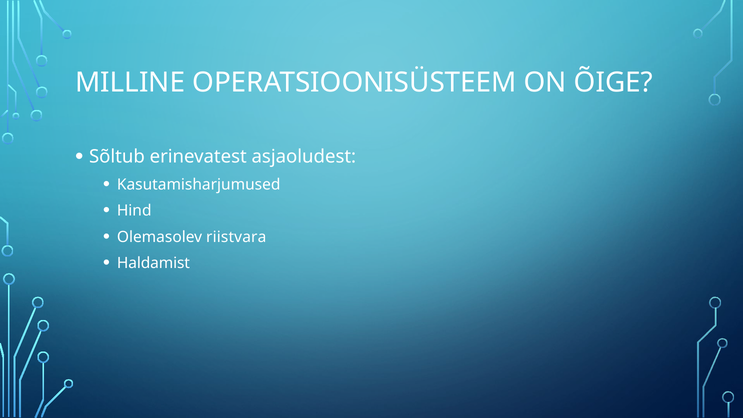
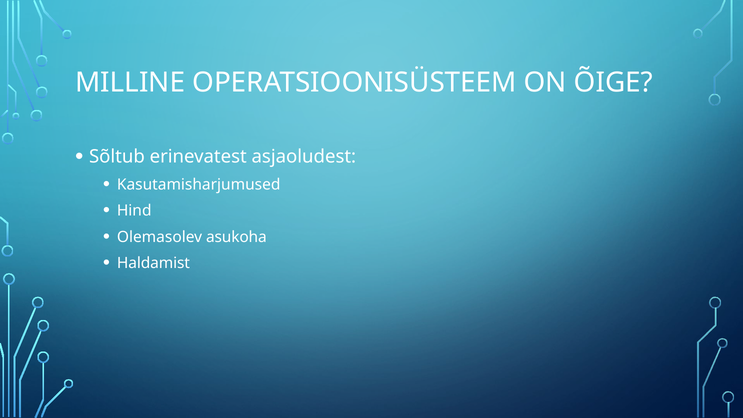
riistvara: riistvara -> asukoha
